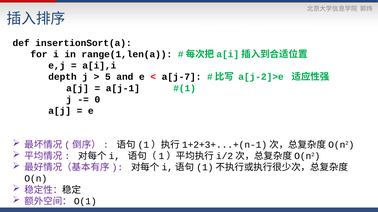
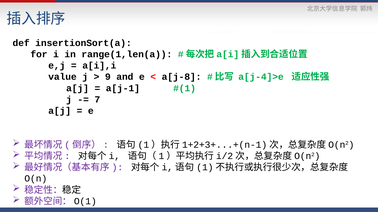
depth: depth -> value
5: 5 -> 9
a[j-7: a[j-7 -> a[j-8
a[j-2]>e: a[j-2]>e -> a[j-4]>e
0: 0 -> 7
